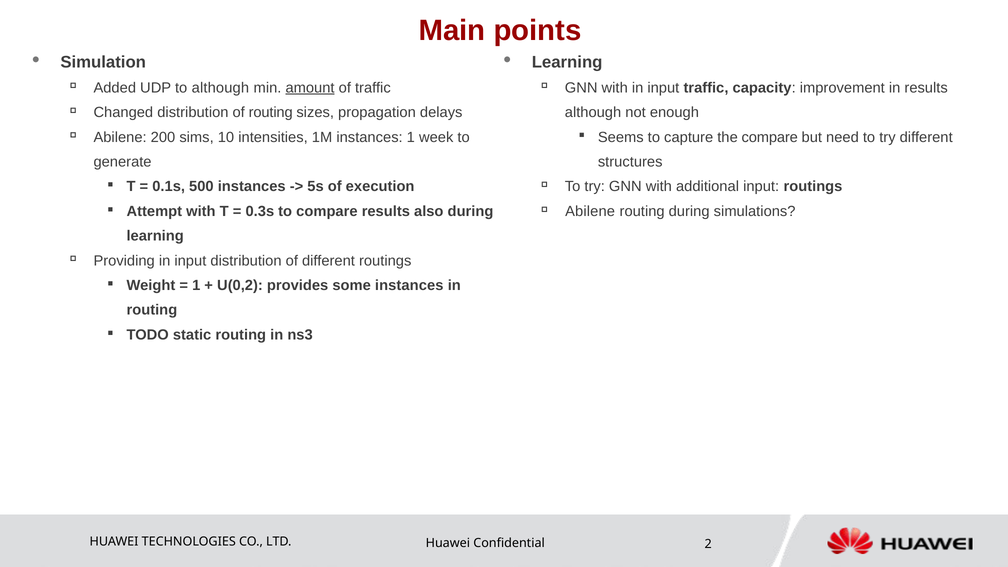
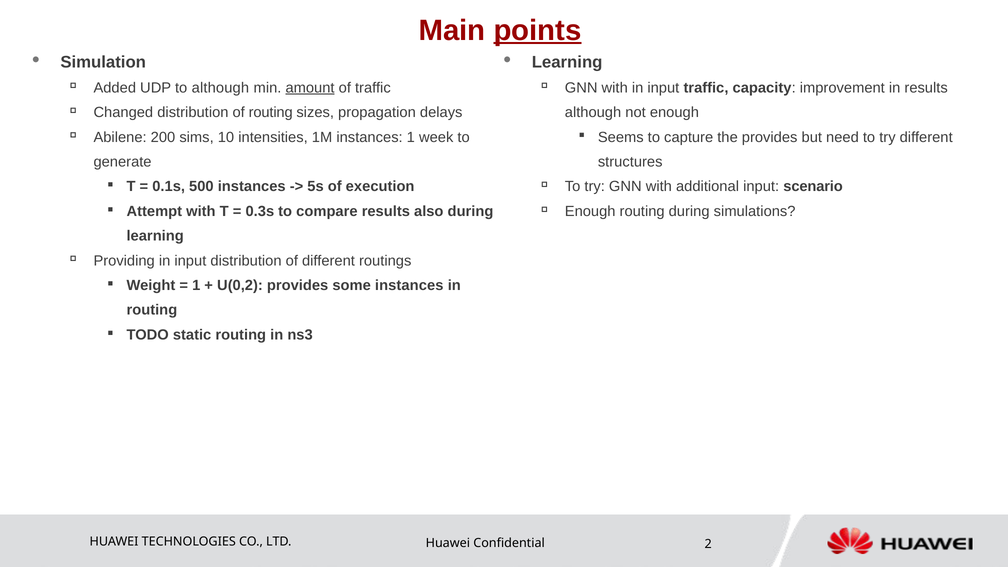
points underline: none -> present
the compare: compare -> provides
input routings: routings -> scenario
Abilene at (590, 211): Abilene -> Enough
